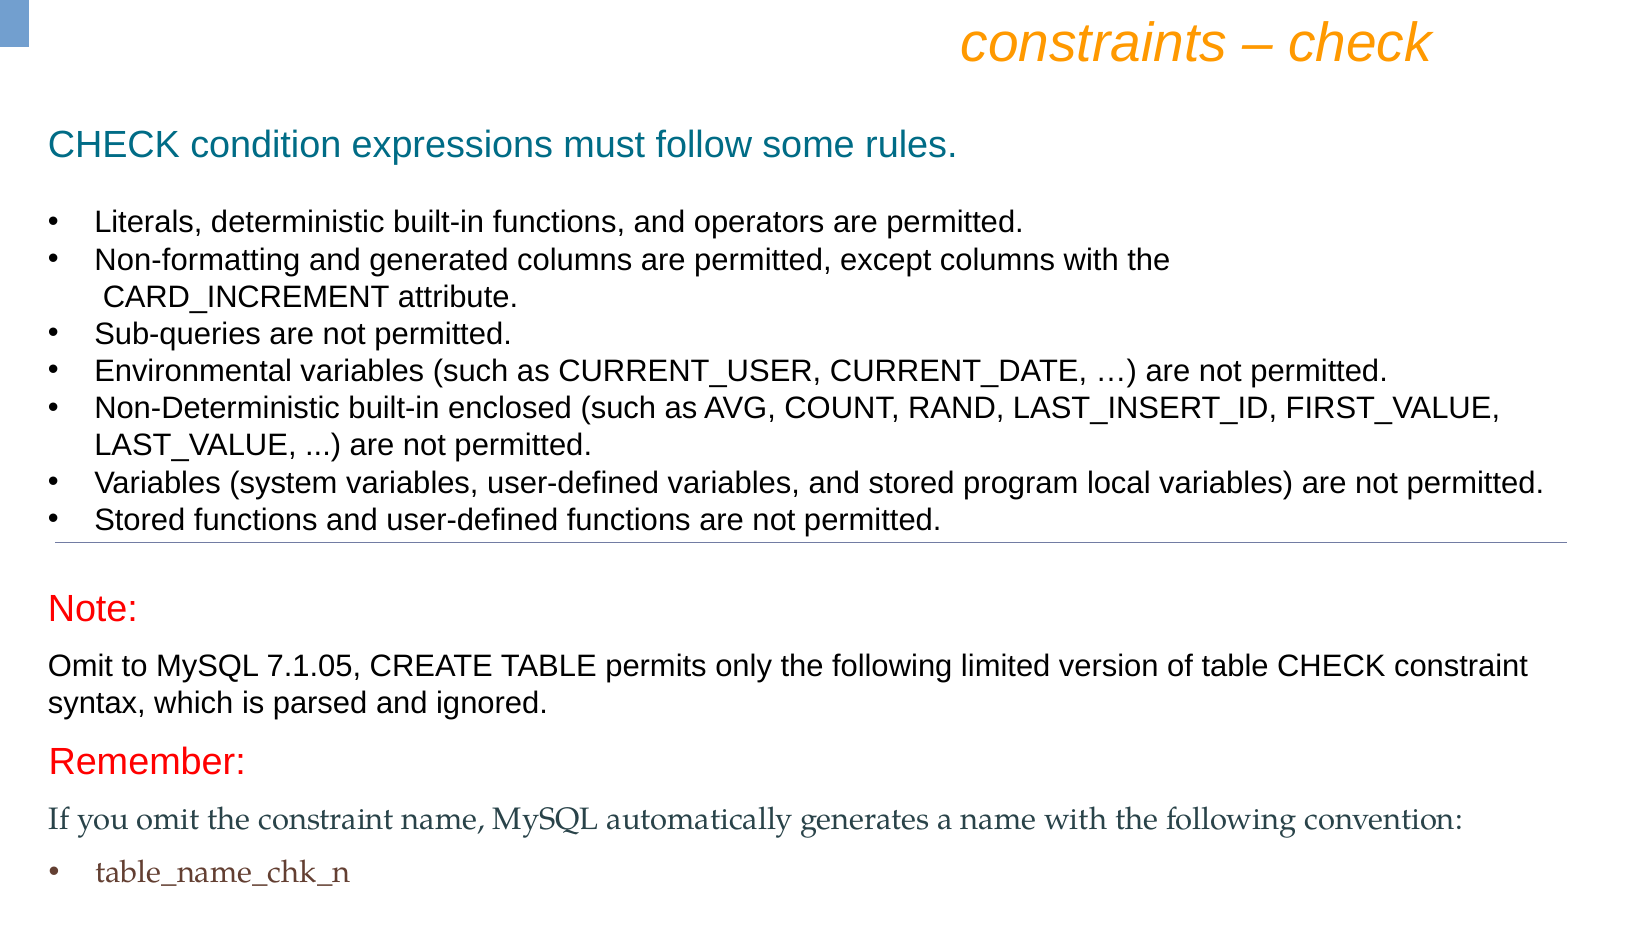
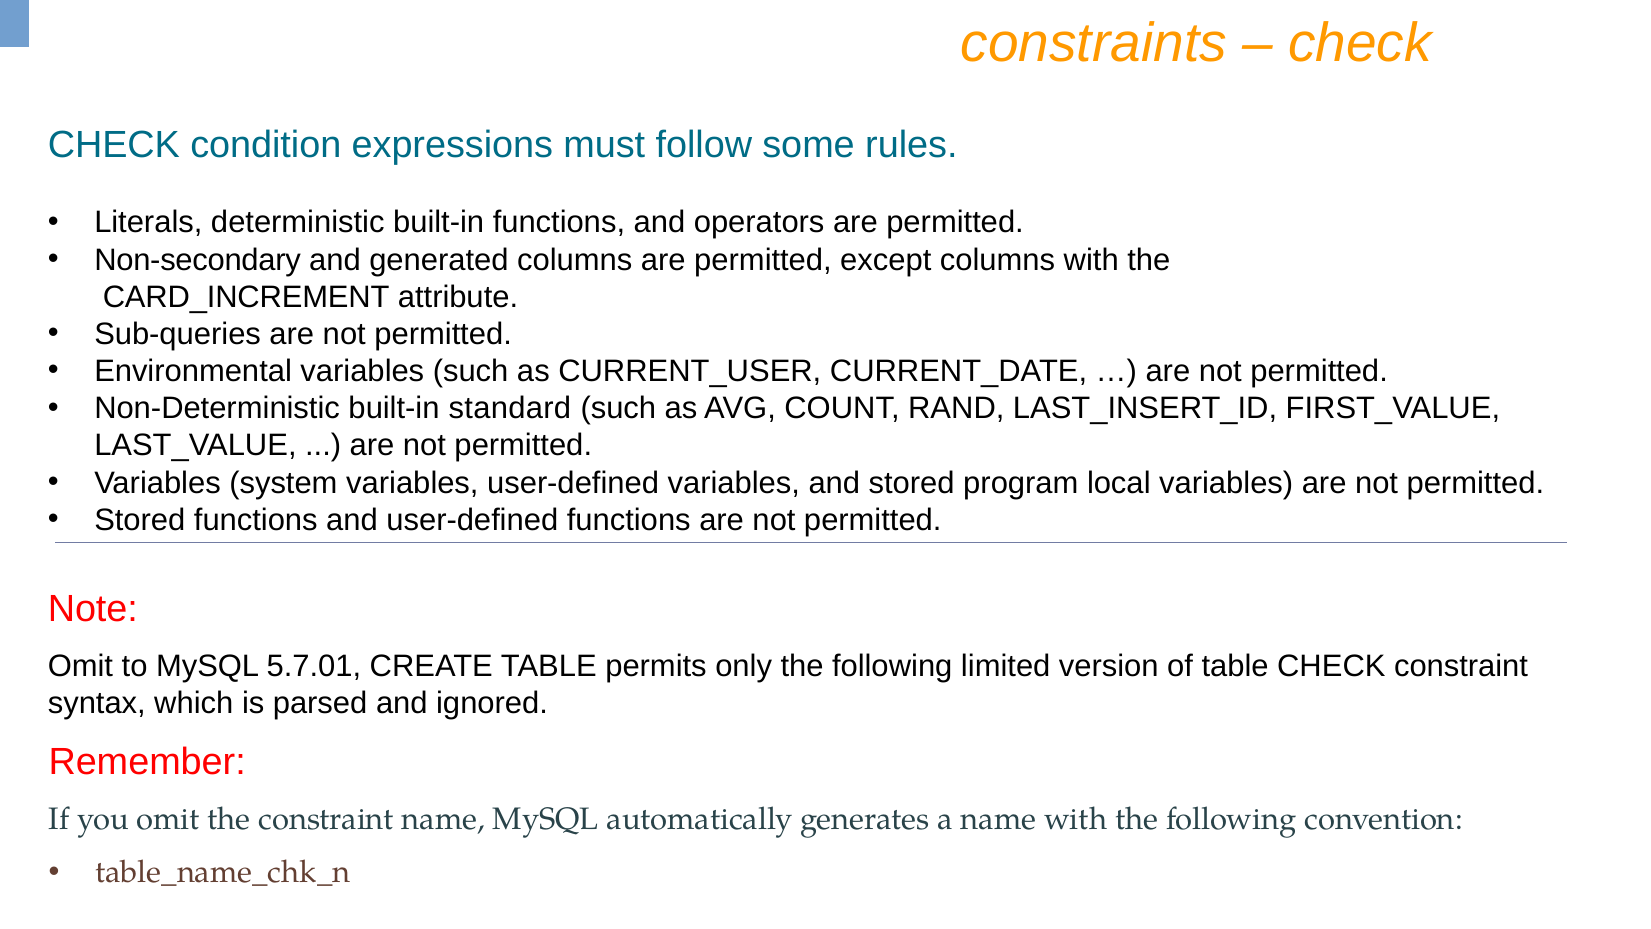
Non-formatting: Non-formatting -> Non-secondary
enclosed: enclosed -> standard
7.1.05: 7.1.05 -> 5.7.01
